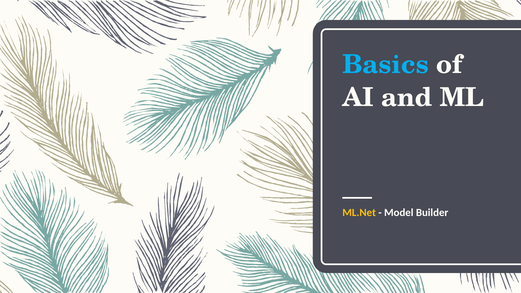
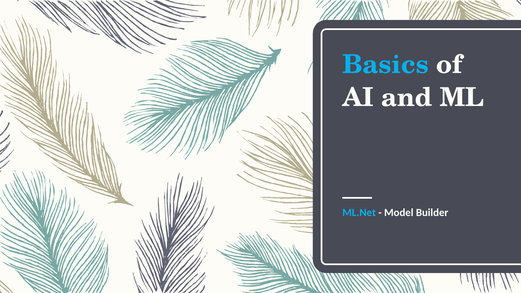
ML.Net colour: yellow -> light blue
